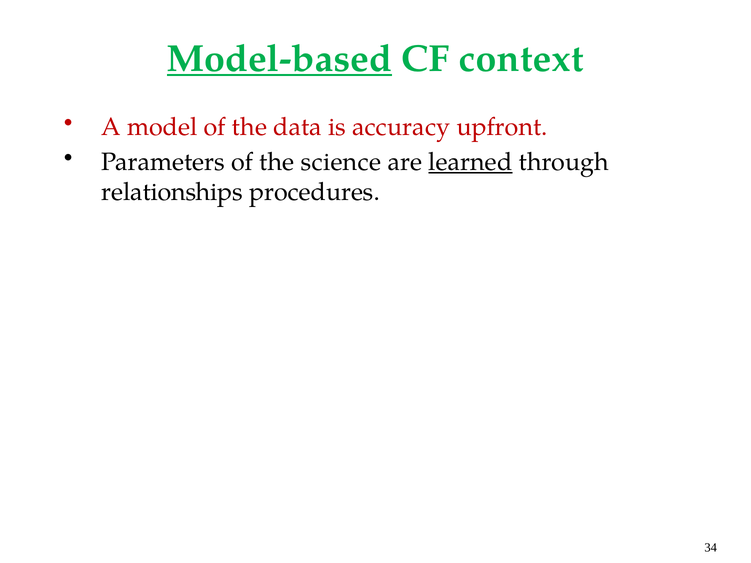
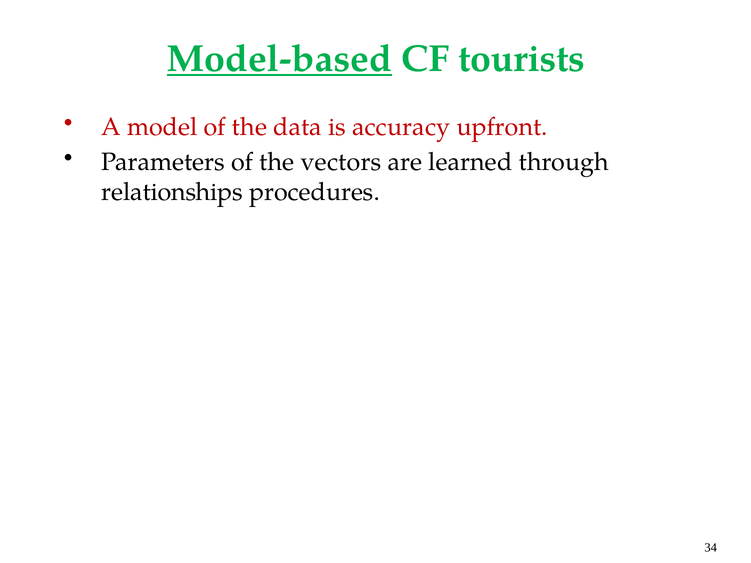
context: context -> tourists
science: science -> vectors
learned underline: present -> none
